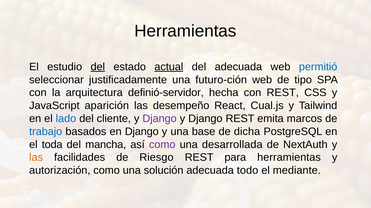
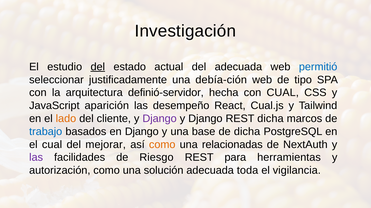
Herramientas at (185, 31): Herramientas -> Investigación
actual underline: present -> none
futuro-ción: futuro-ción -> debía-ción
con REST: REST -> CUAL
lado colour: blue -> orange
REST emita: emita -> dicha
el toda: toda -> cual
mancha: mancha -> mejorar
como at (162, 145) colour: purple -> orange
desarrollada: desarrollada -> relacionadas
las at (36, 158) colour: orange -> purple
todo: todo -> toda
mediante: mediante -> vigilancia
